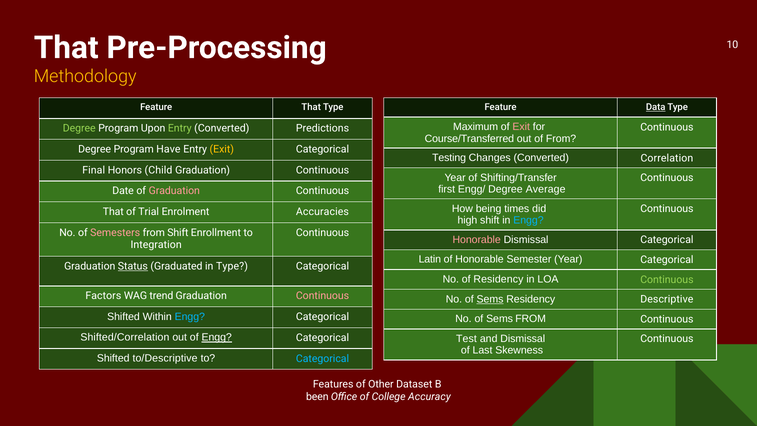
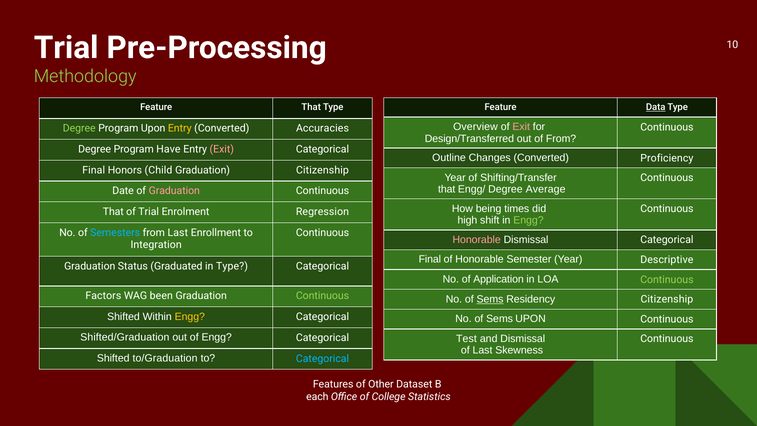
That at (66, 48): That -> Trial
Methodology colour: yellow -> light green
Maximum: Maximum -> Overview
Entry at (180, 128) colour: light green -> yellow
Predictions: Predictions -> Accuracies
Course/Transferred: Course/Transferred -> Design/Transferred
Exit at (222, 149) colour: yellow -> pink
Testing: Testing -> Outline
Correlation: Correlation -> Proficiency
Continuous at (323, 170): Continuous -> Citizenship
first at (447, 189): first -> that
Accuracies: Accuracies -> Regression
Engg at (528, 220) colour: light blue -> light green
Semesters colour: pink -> light blue
from Shift: Shift -> Last
Latin at (430, 259): Latin -> Final
Year Categorical: Categorical -> Descriptive
Status underline: present -> none
of Residency: Residency -> Application
trend: trend -> been
Continuous at (323, 296) colour: pink -> light green
Residency Descriptive: Descriptive -> Citizenship
Engg at (190, 316) colour: light blue -> yellow
Sems FROM: FROM -> UPON
Shifted/Correlation: Shifted/Correlation -> Shifted/Graduation
Engg at (217, 337) underline: present -> none
to/Descriptive: to/Descriptive -> to/Graduation
been: been -> each
Accuracy: Accuracy -> Statistics
